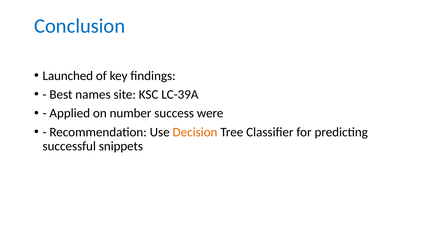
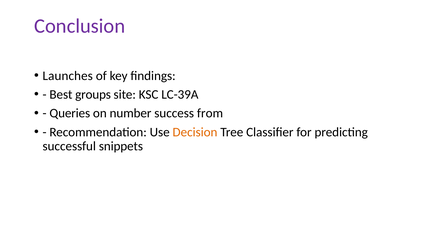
Conclusion colour: blue -> purple
Launched: Launched -> Launches
names: names -> groups
Applied: Applied -> Queries
were: were -> from
